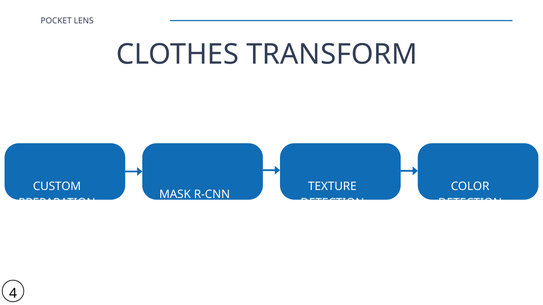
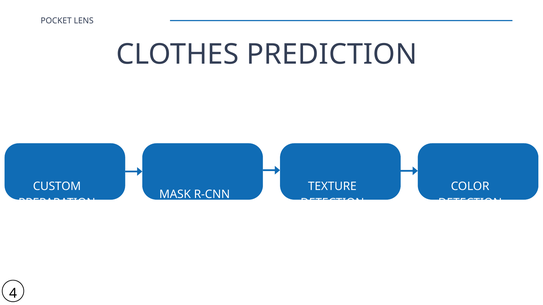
TRANSFORM: TRANSFORM -> PREDICTION
